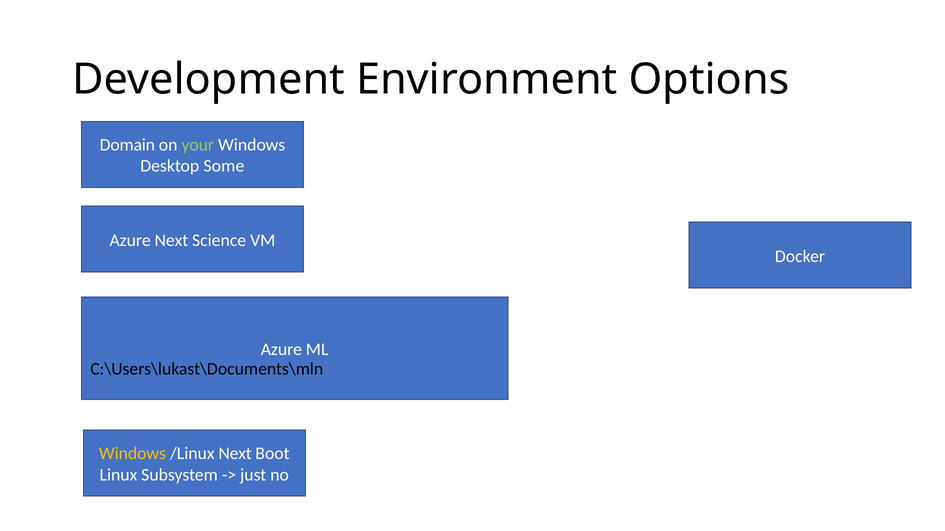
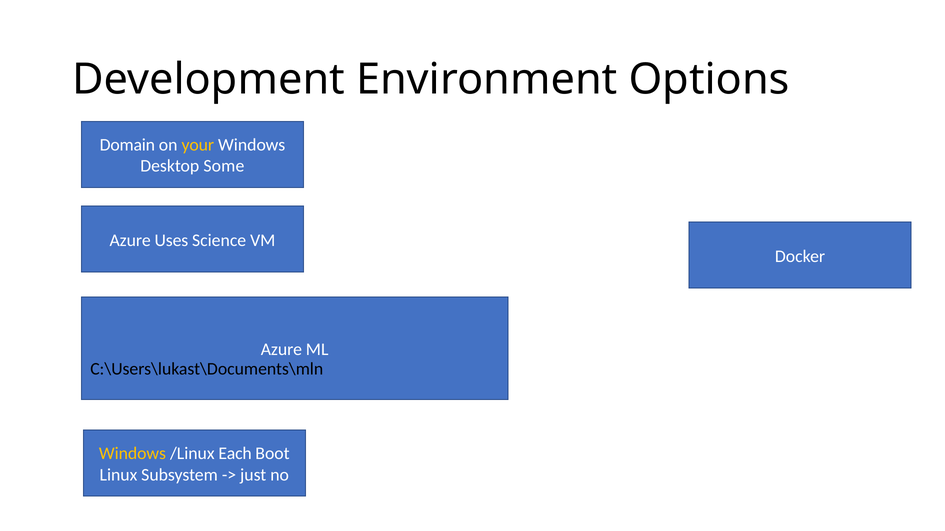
your colour: light green -> yellow
Azure Next: Next -> Uses
/Linux Next: Next -> Each
